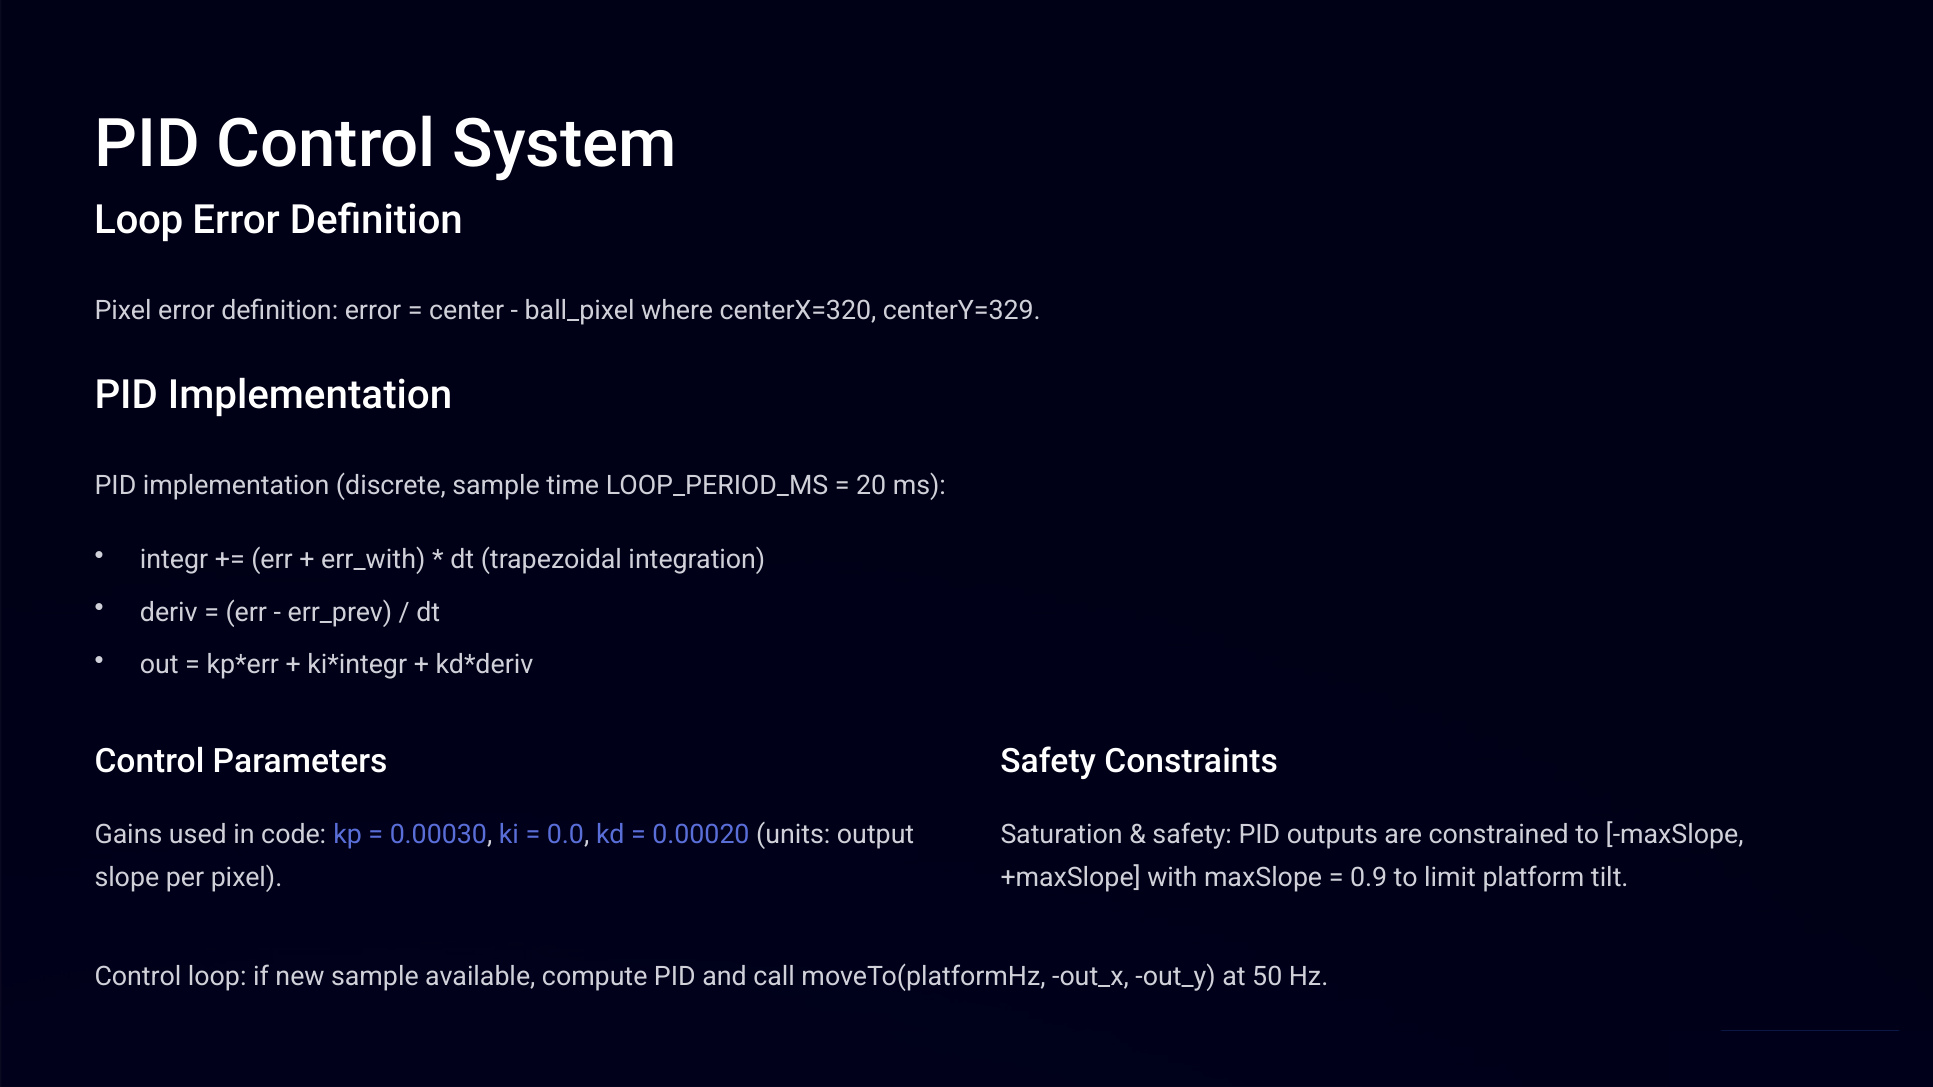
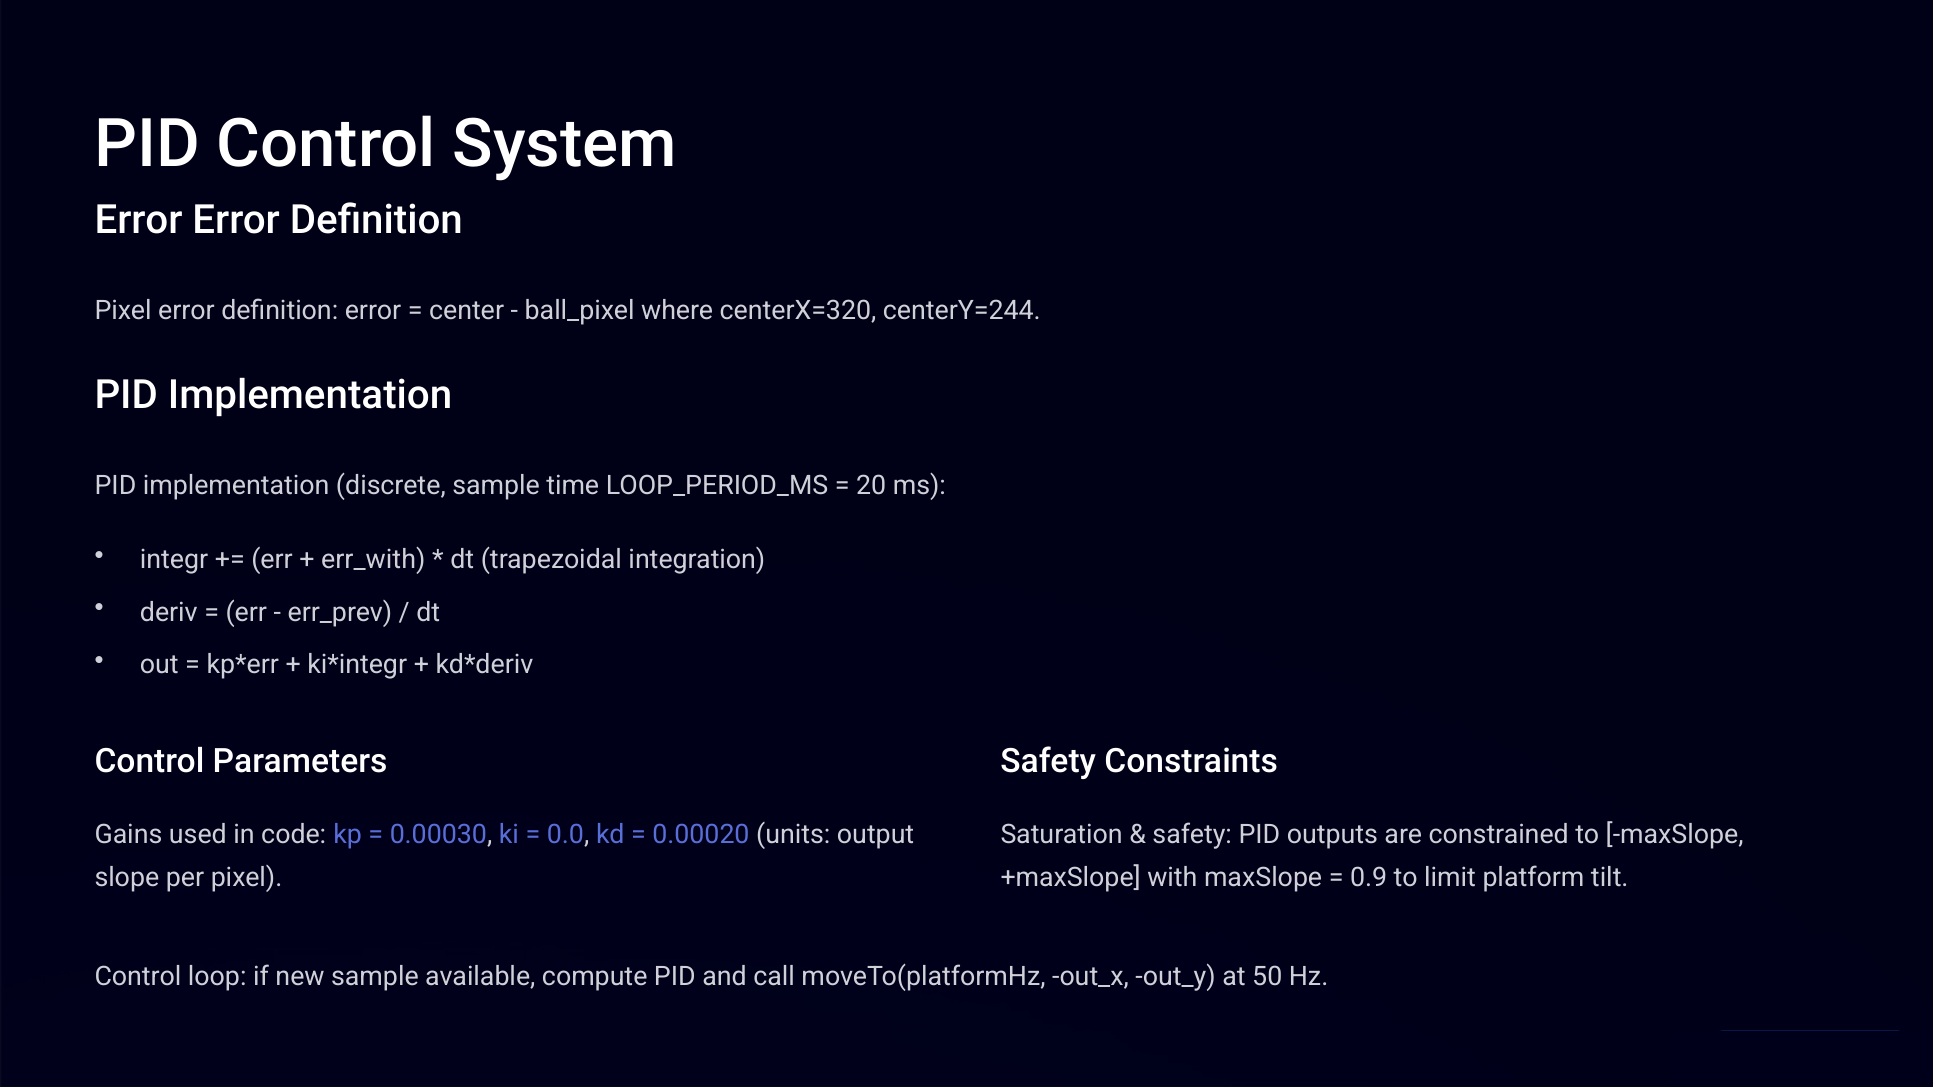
Loop at (139, 220): Loop -> Error
centerY=329: centerY=329 -> centerY=244
